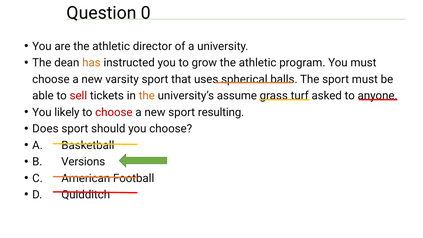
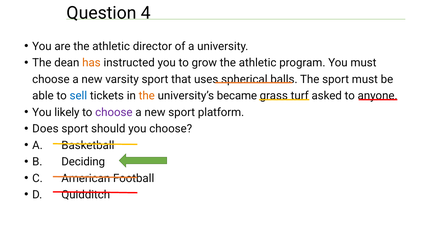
0: 0 -> 4
sell colour: red -> blue
assume: assume -> became
choose at (114, 112) colour: red -> purple
resulting: resulting -> platform
Versions: Versions -> Deciding
